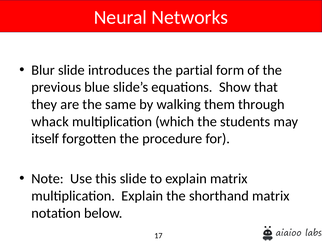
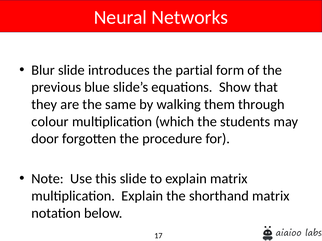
whack: whack -> colour
itself: itself -> door
